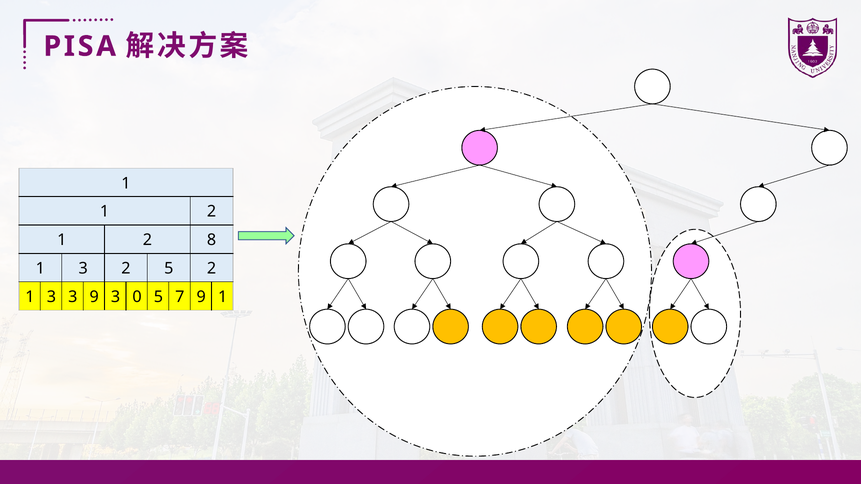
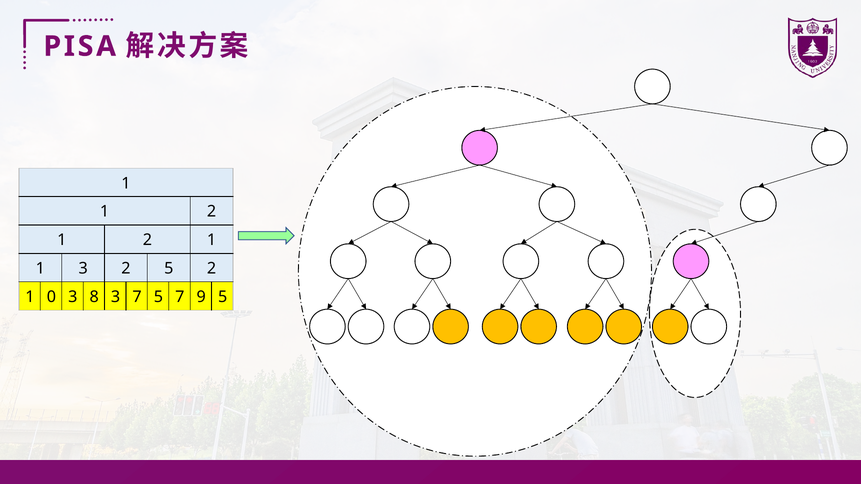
8 at (212, 240): 8 -> 1
3 at (51, 297): 3 -> 0
3 9: 9 -> 8
3 0: 0 -> 7
9 1: 1 -> 5
